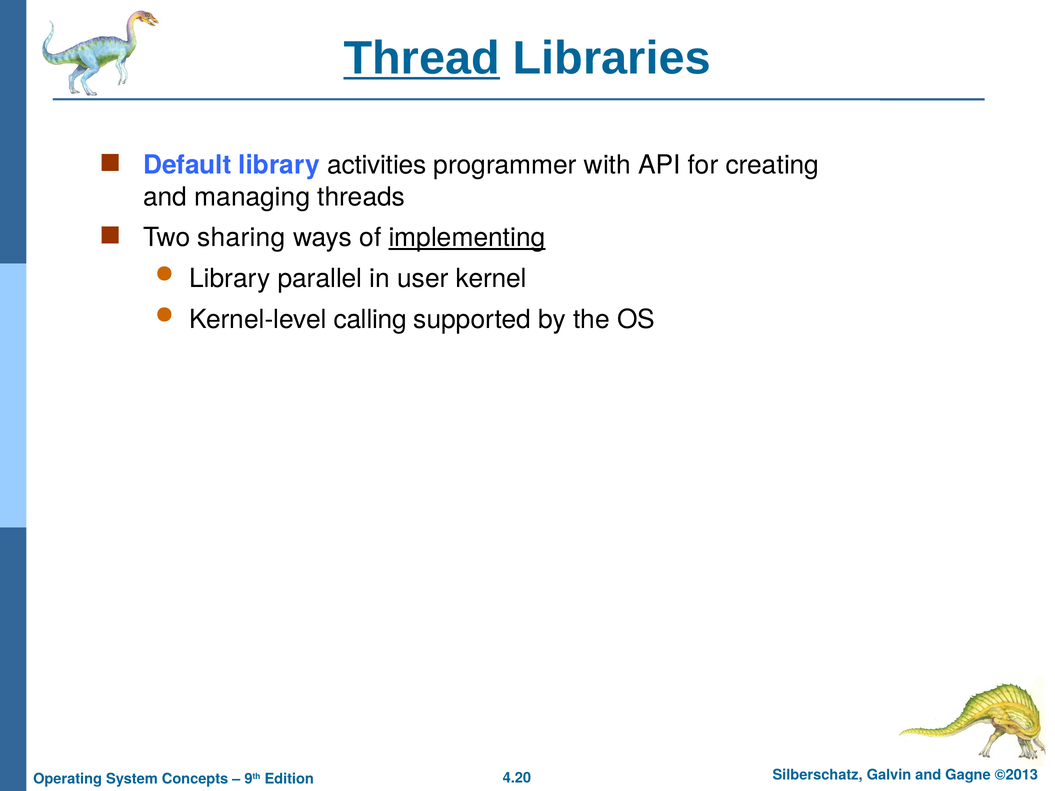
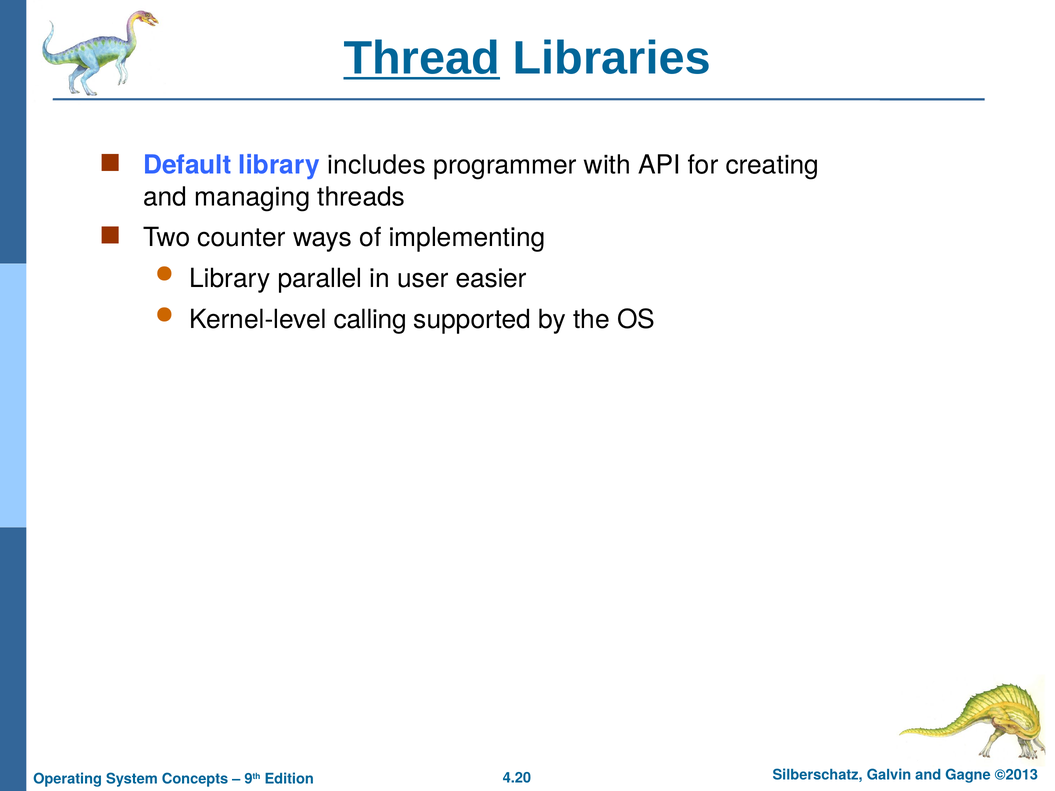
activities: activities -> includes
sharing: sharing -> counter
implementing underline: present -> none
kernel: kernel -> easier
